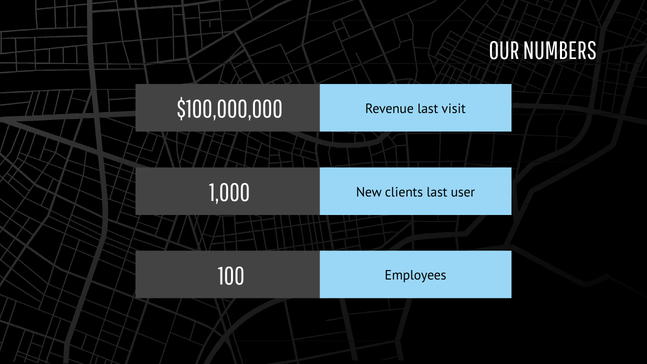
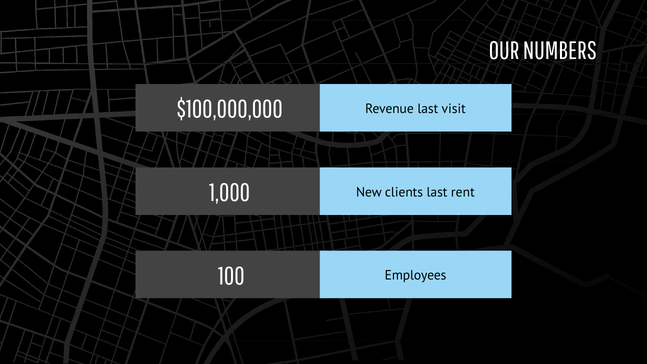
user: user -> rent
